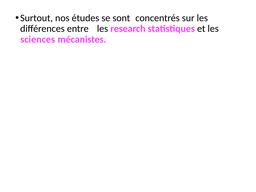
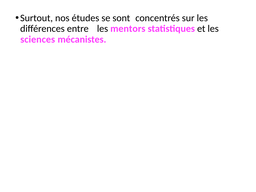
research: research -> mentors
